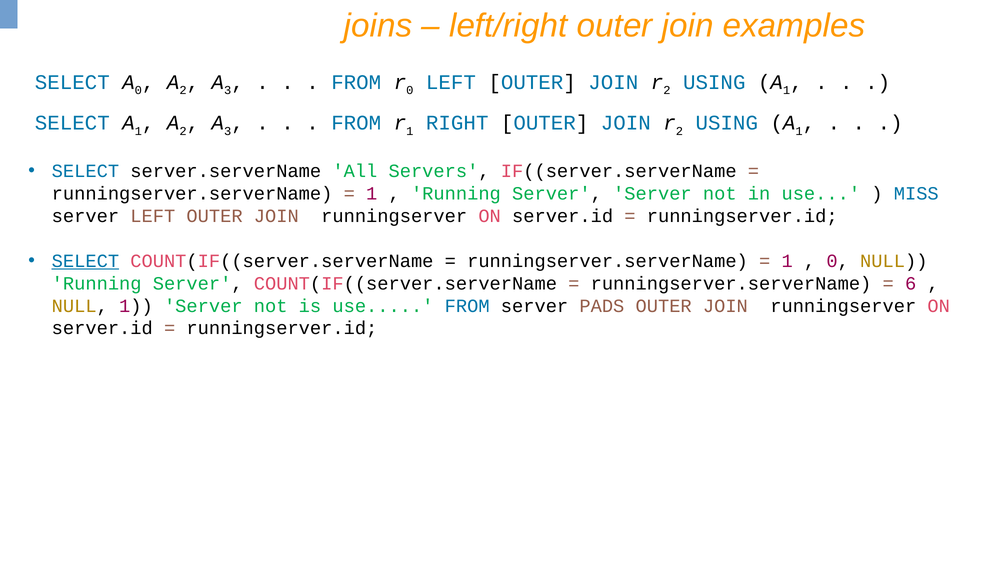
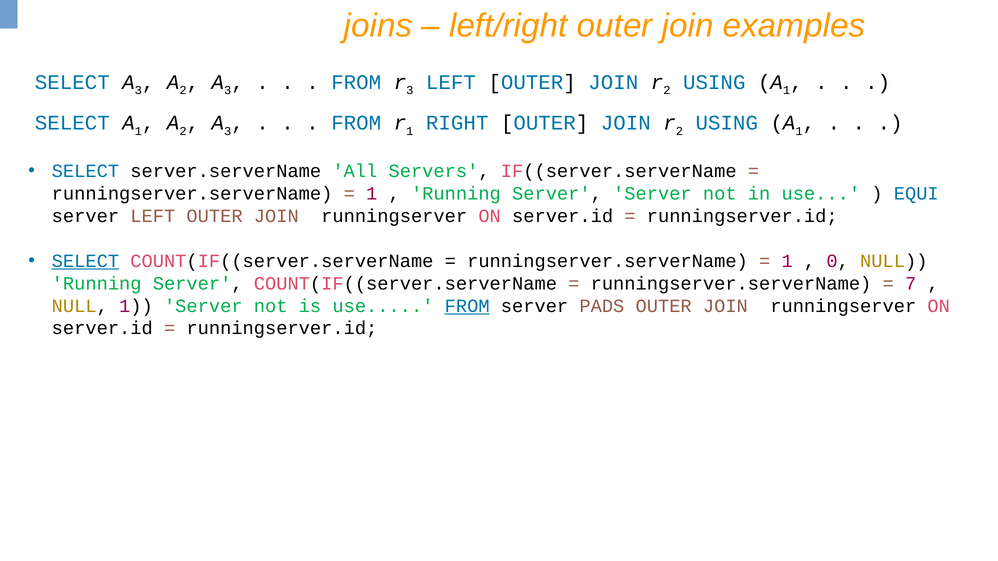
0 at (138, 90): 0 -> 3
0 at (410, 90): 0 -> 3
MISS: MISS -> EQUI
6: 6 -> 7
FROM at (467, 306) underline: none -> present
